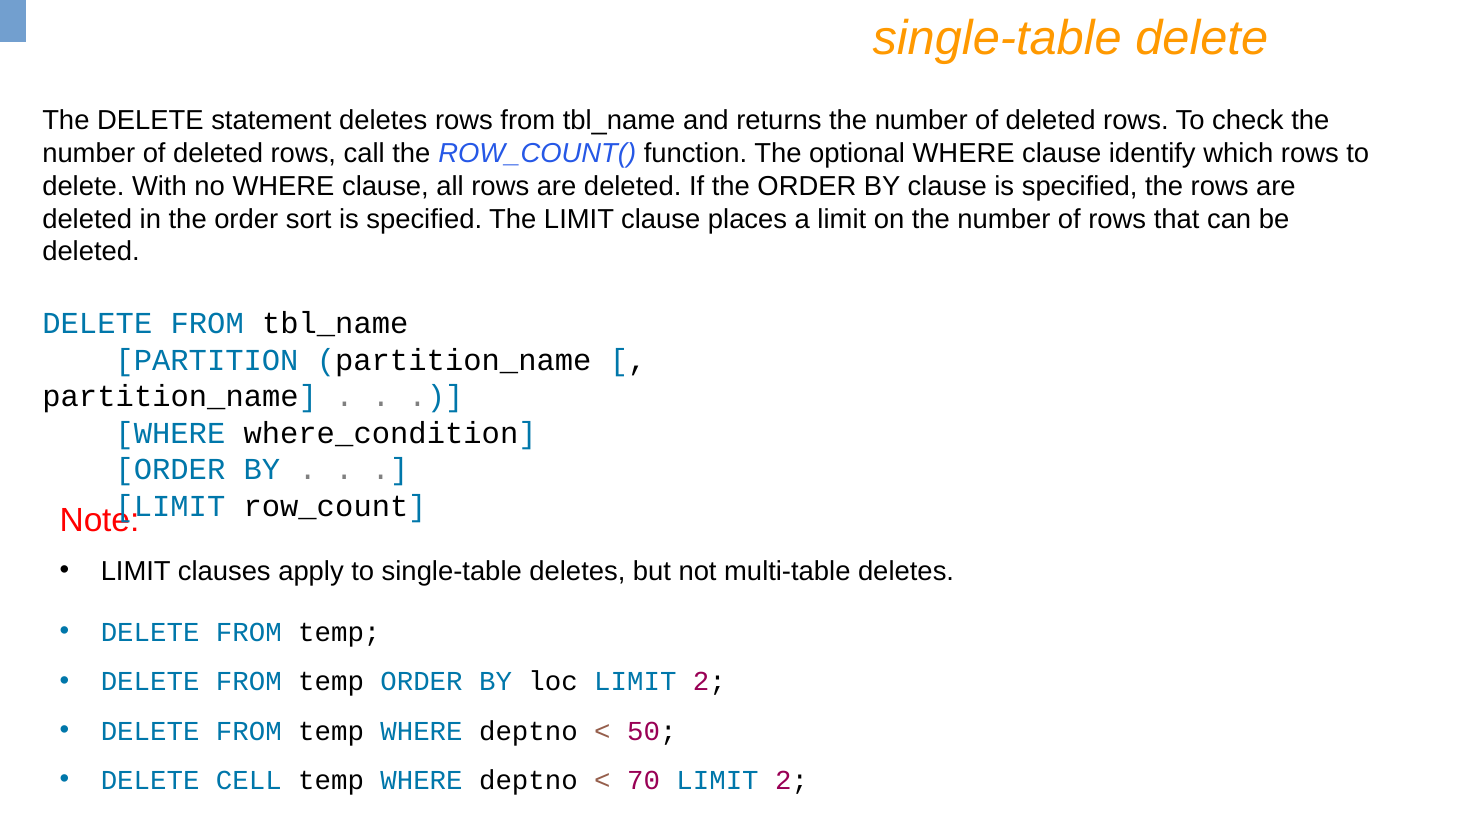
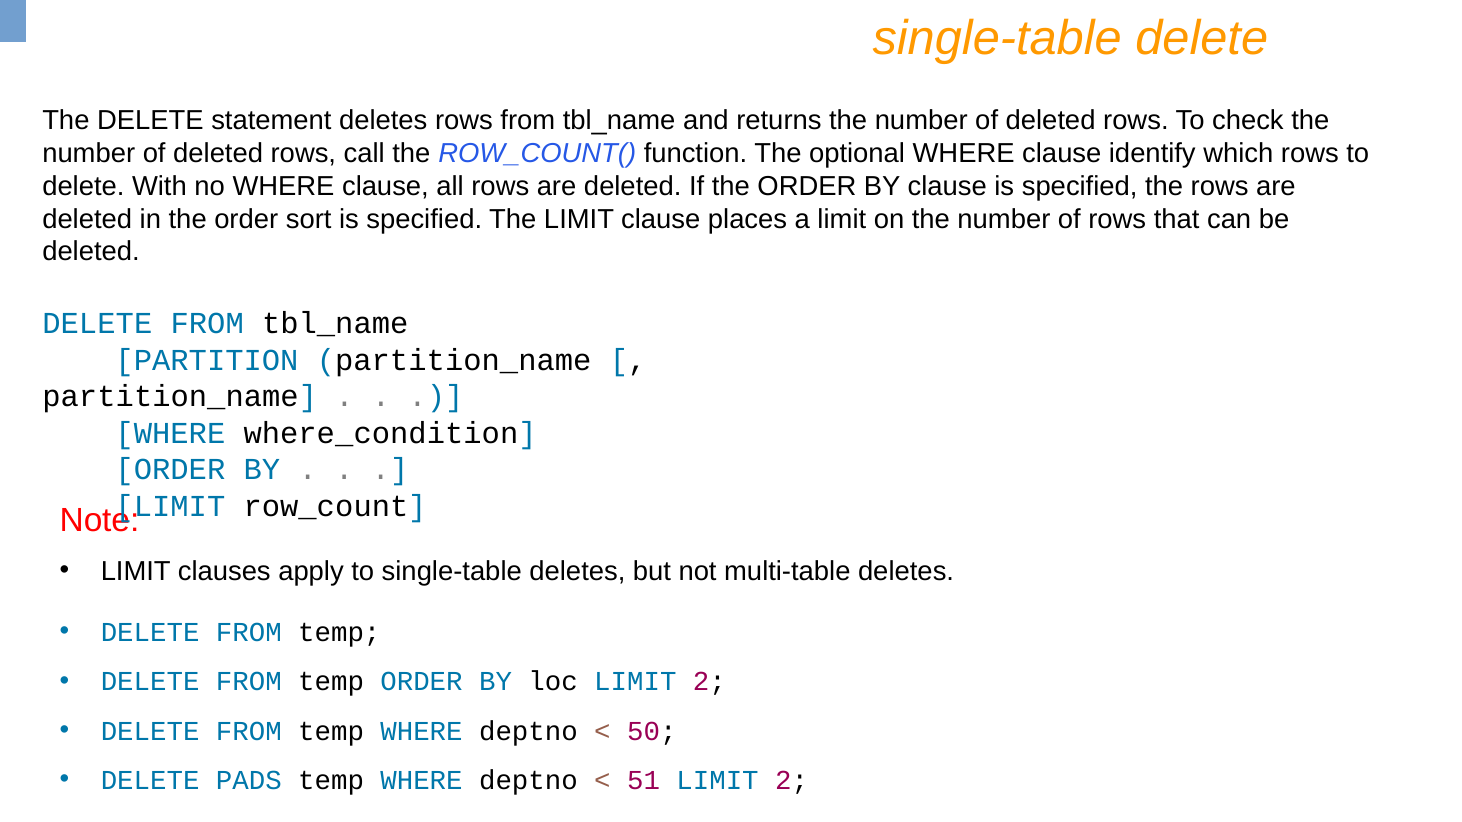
CELL: CELL -> PADS
70: 70 -> 51
